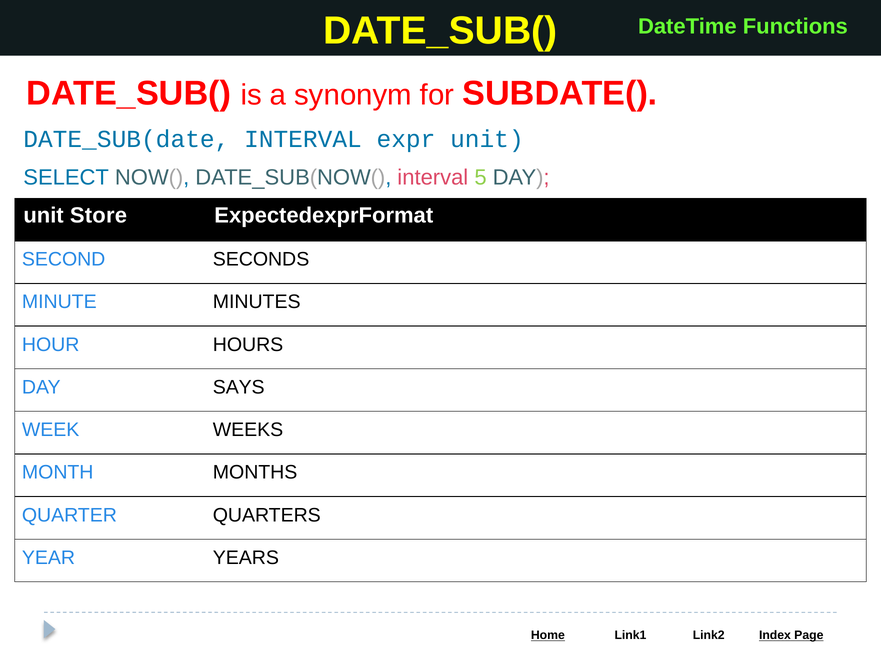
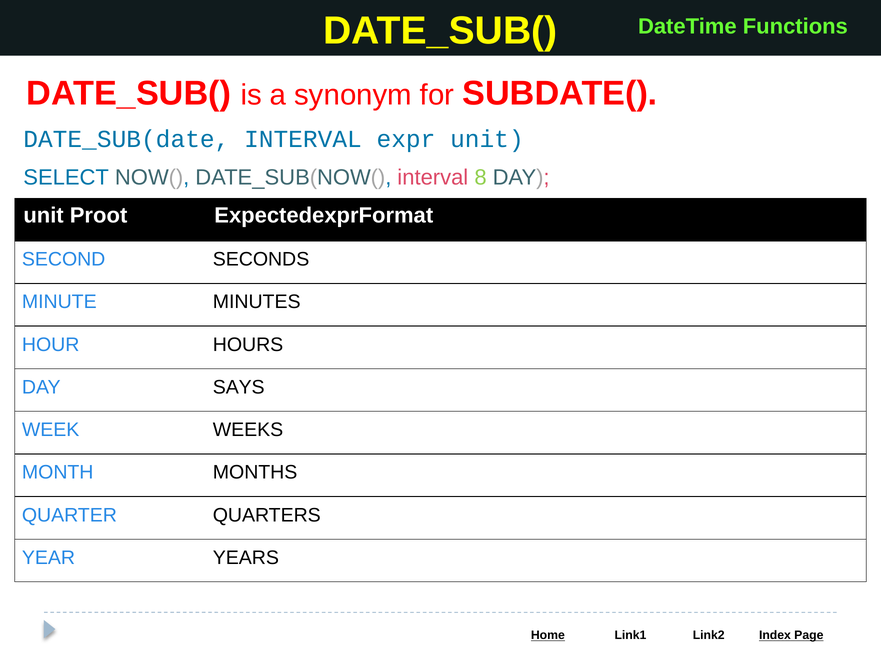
5: 5 -> 8
Store: Store -> Proot
